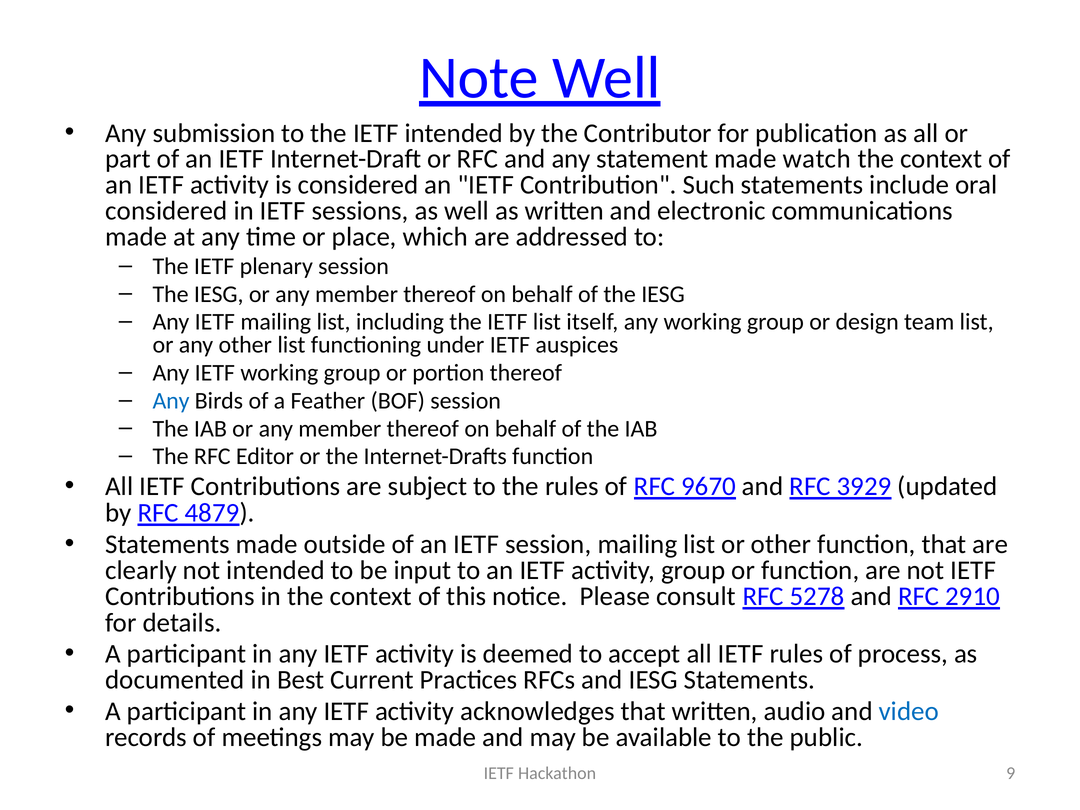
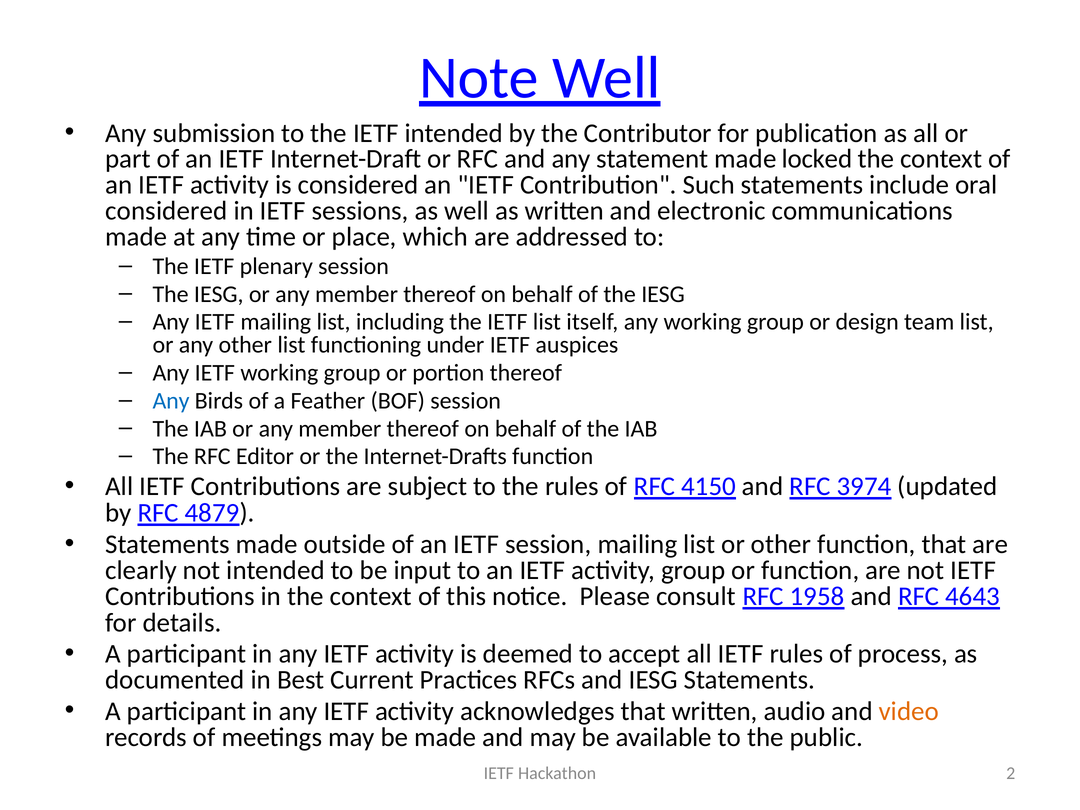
watch: watch -> locked
9670: 9670 -> 4150
3929: 3929 -> 3974
5278: 5278 -> 1958
2910: 2910 -> 4643
video colour: blue -> orange
9: 9 -> 2
